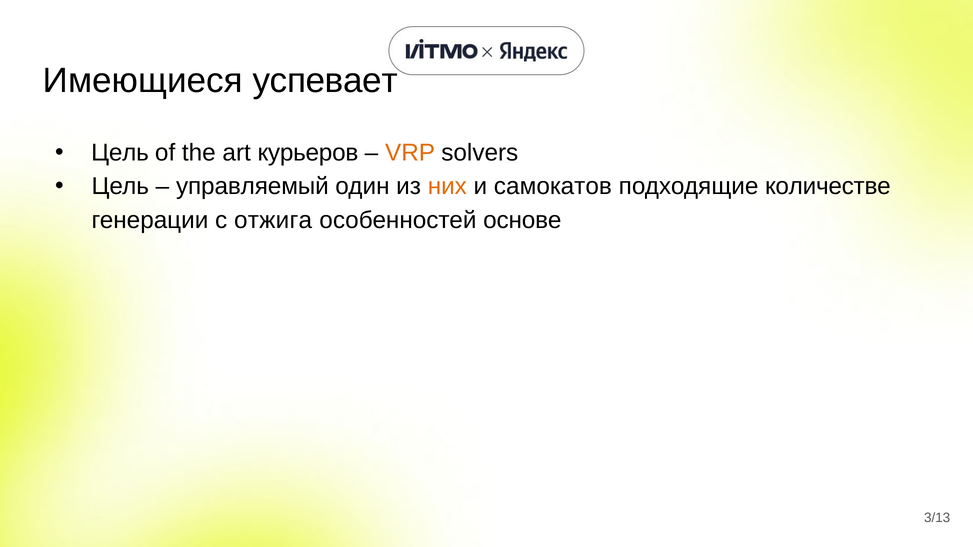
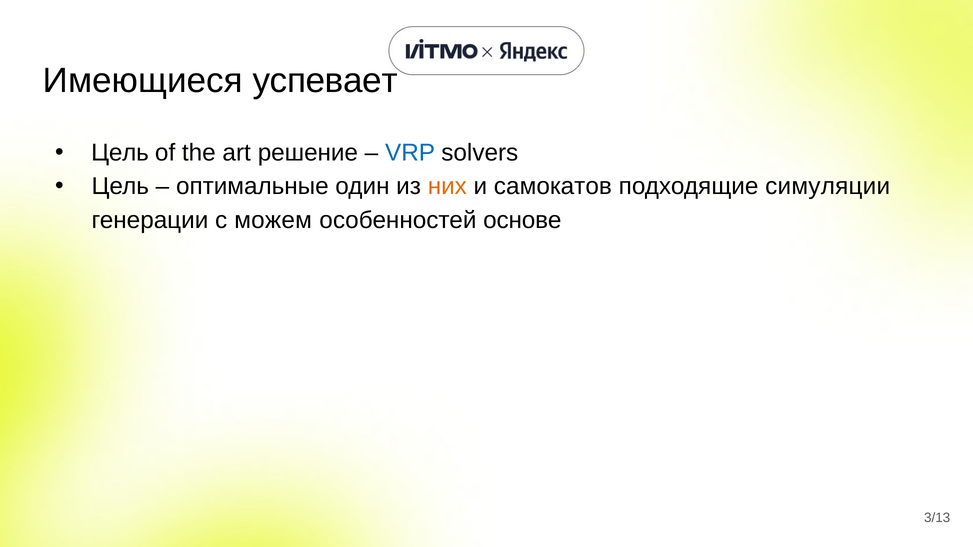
курьеров: курьеров -> решение
VRP colour: orange -> blue
управляемый: управляемый -> оптимальные
количестве: количестве -> симуляции
отжига: отжига -> можем
